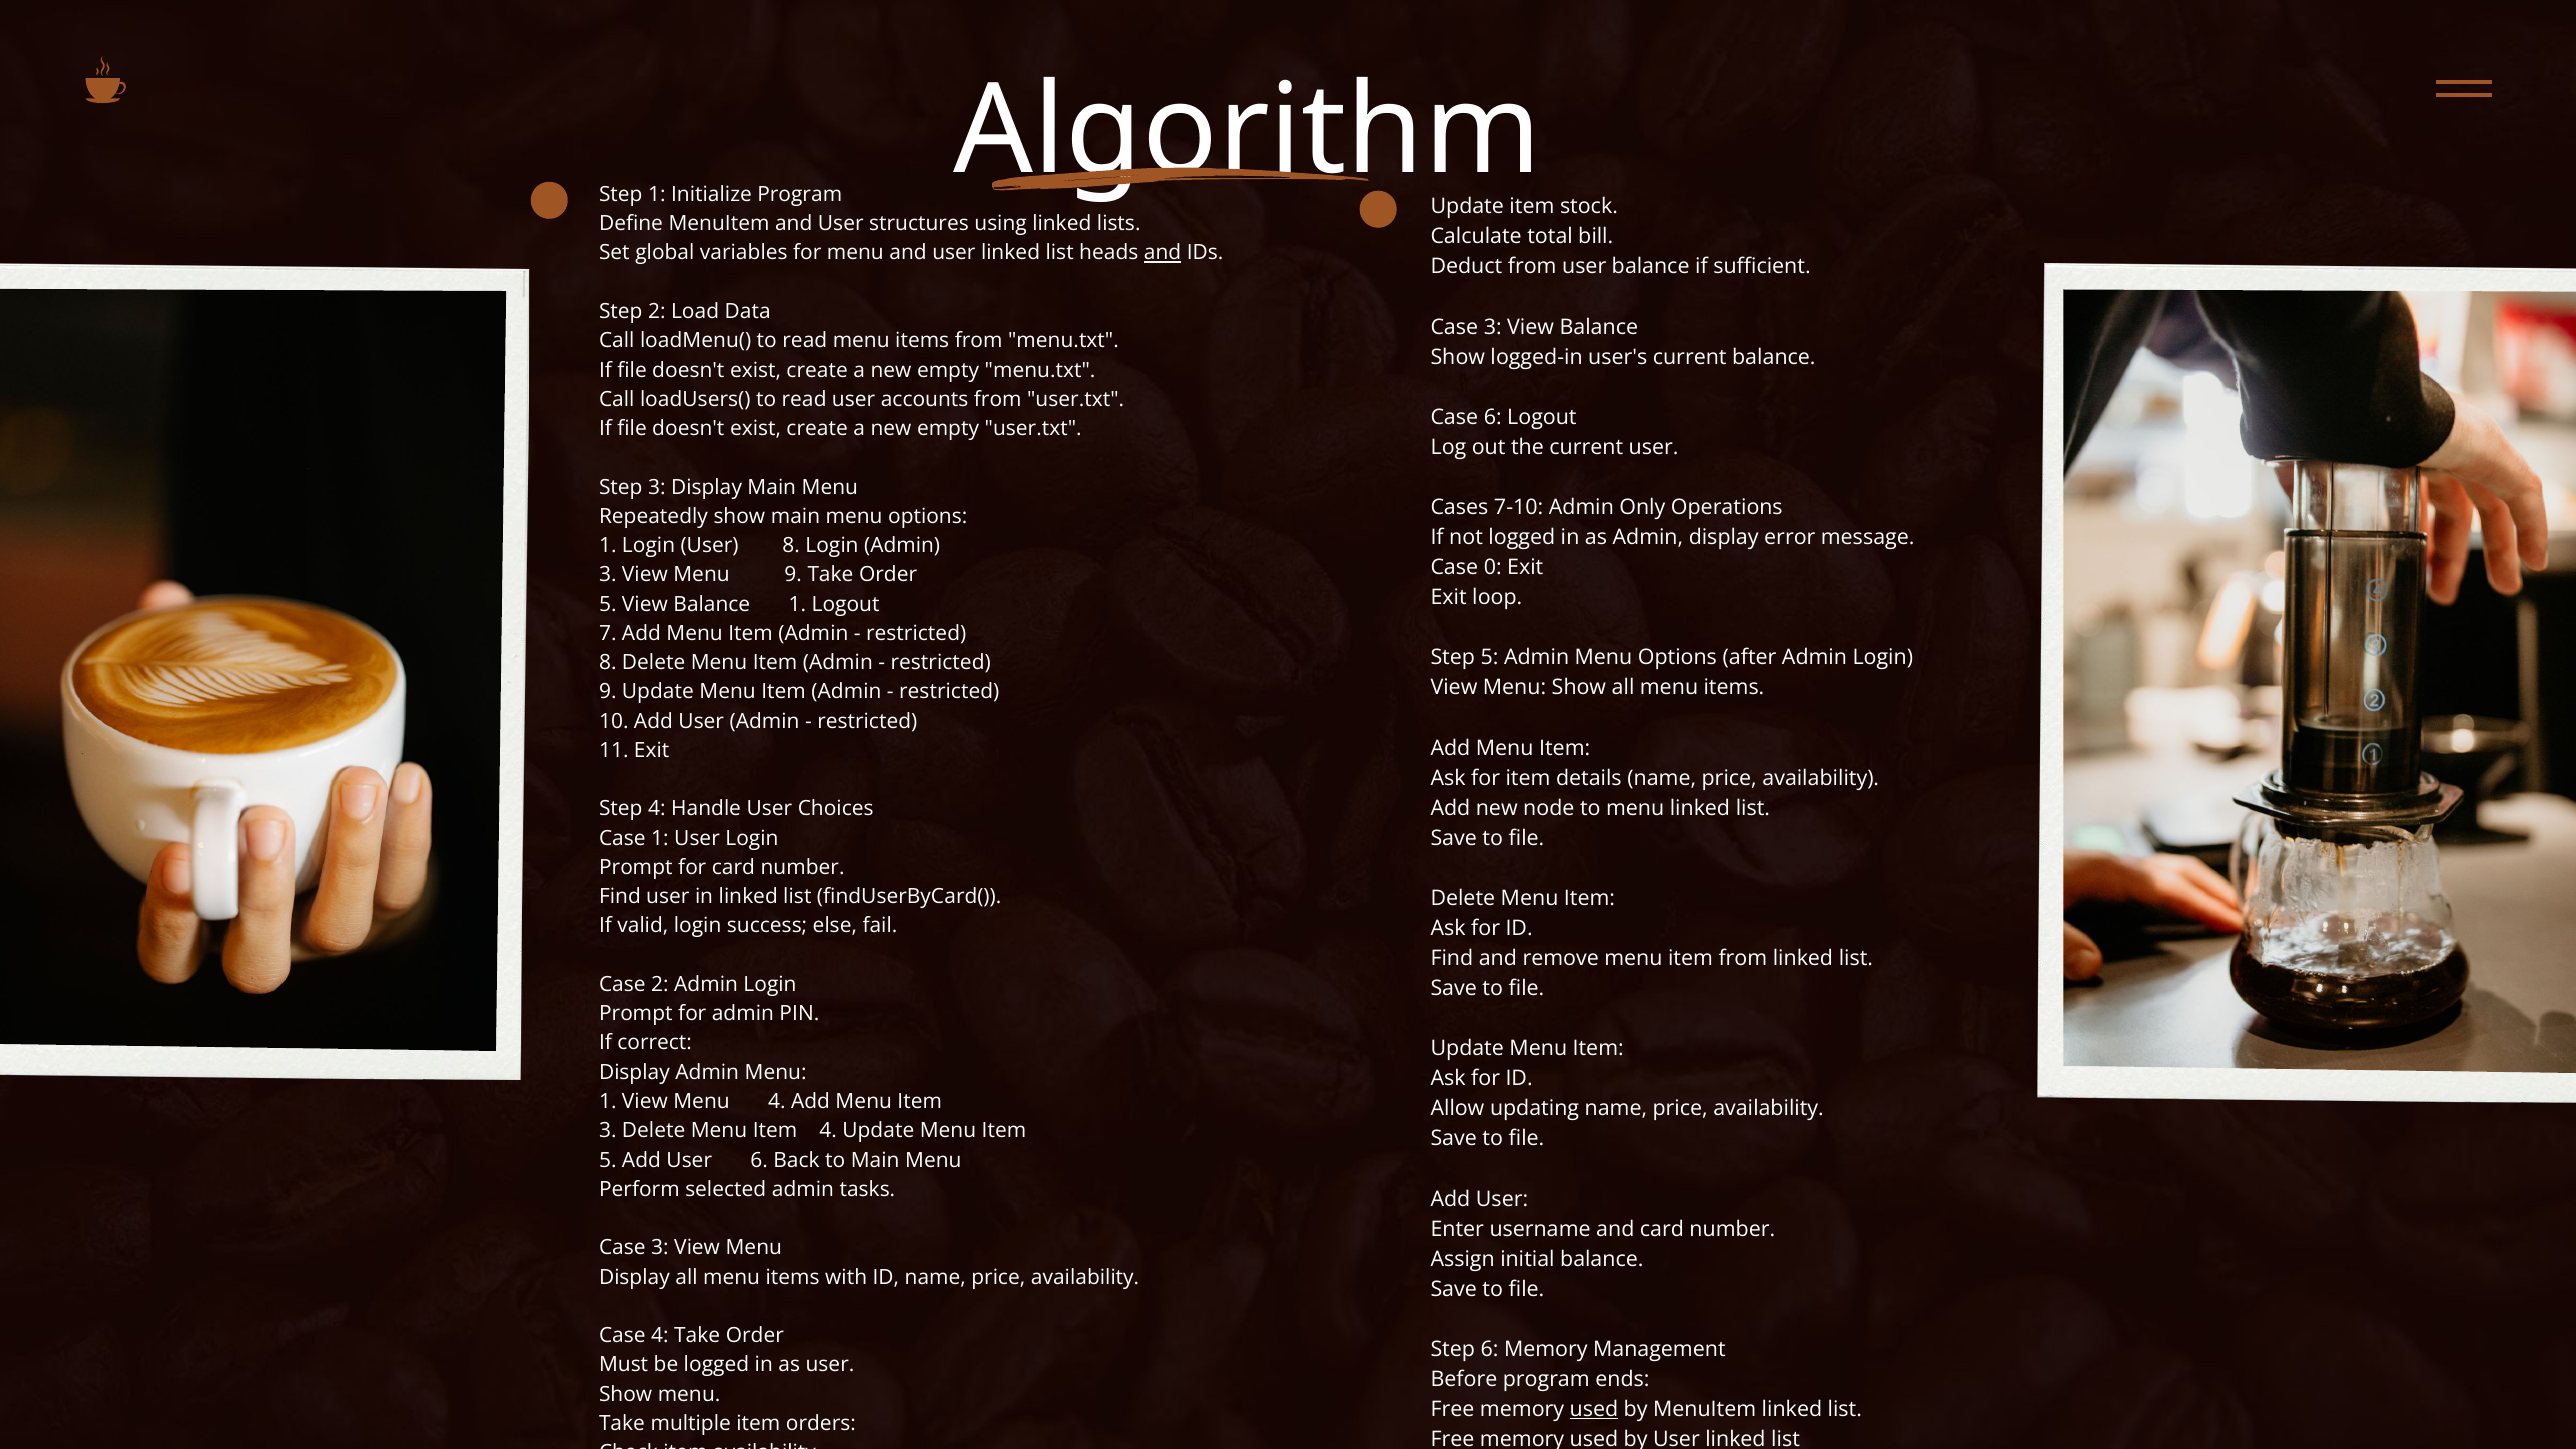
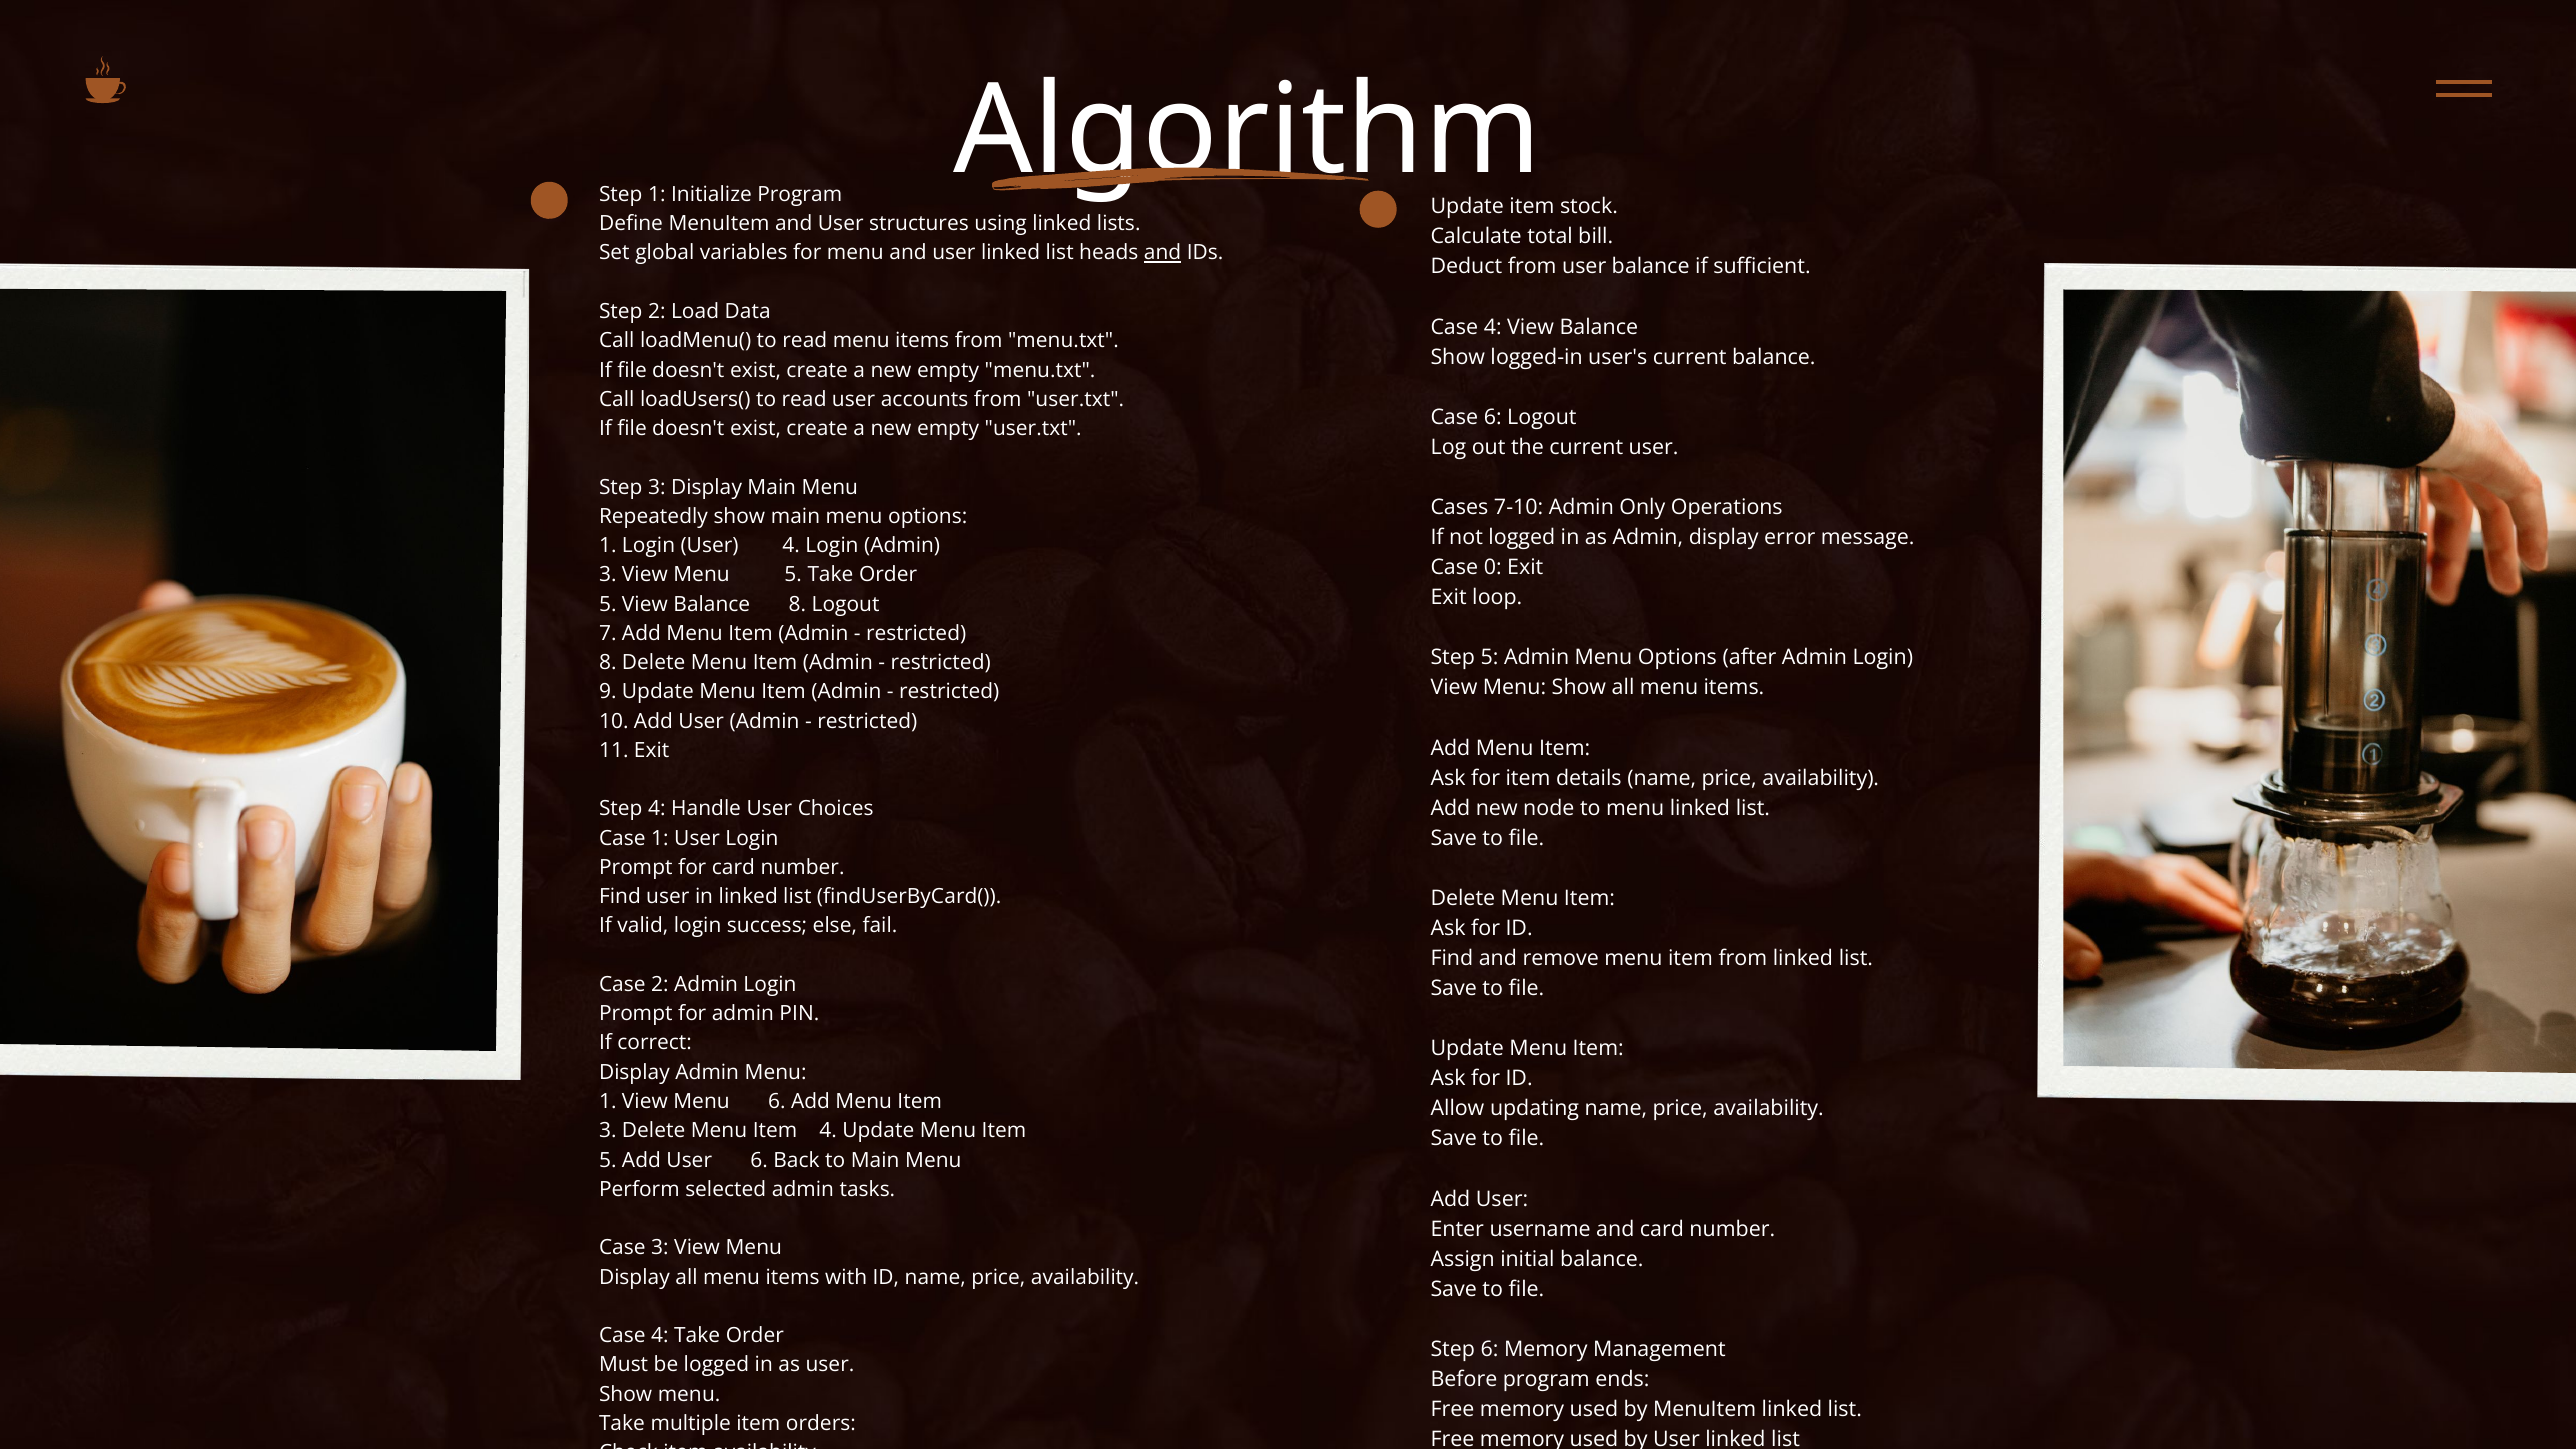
3 at (1493, 327): 3 -> 4
User 8: 8 -> 4
Menu 9: 9 -> 5
Balance 1: 1 -> 8
Menu 4: 4 -> 6
used at (1594, 1409) underline: present -> none
